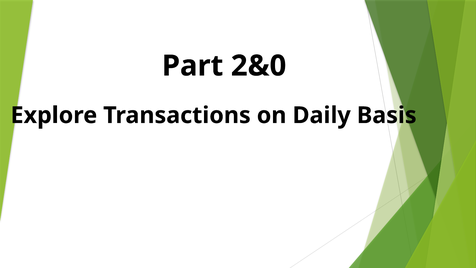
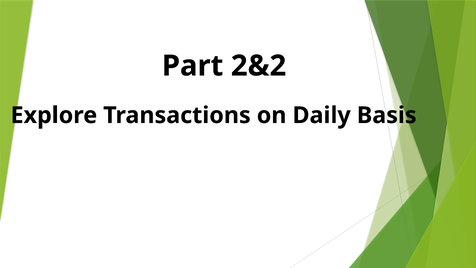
2&0: 2&0 -> 2&2
